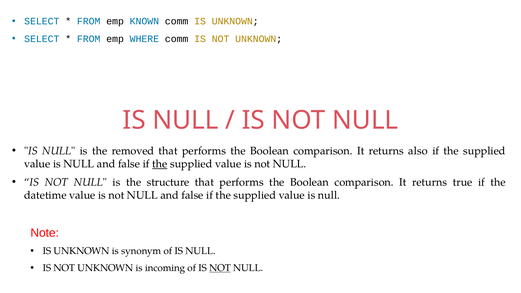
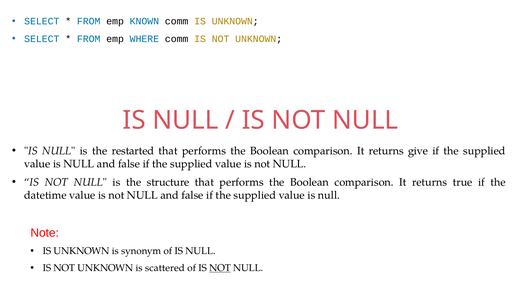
removed: removed -> restarted
also: also -> give
the at (160, 164) underline: present -> none
incoming: incoming -> scattered
